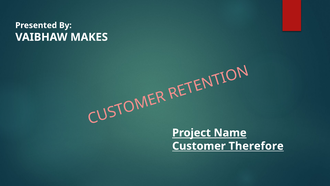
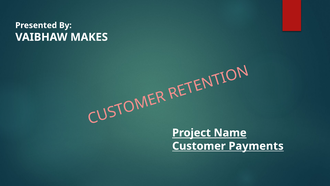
Therefore: Therefore -> Payments
